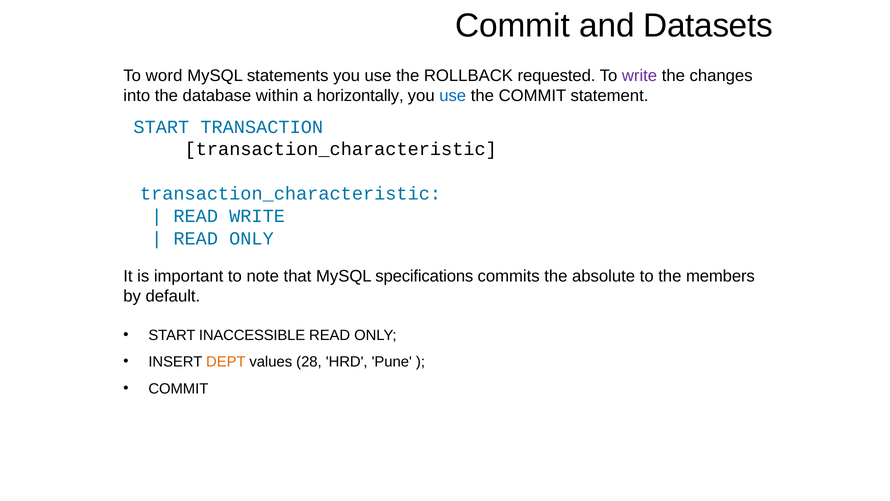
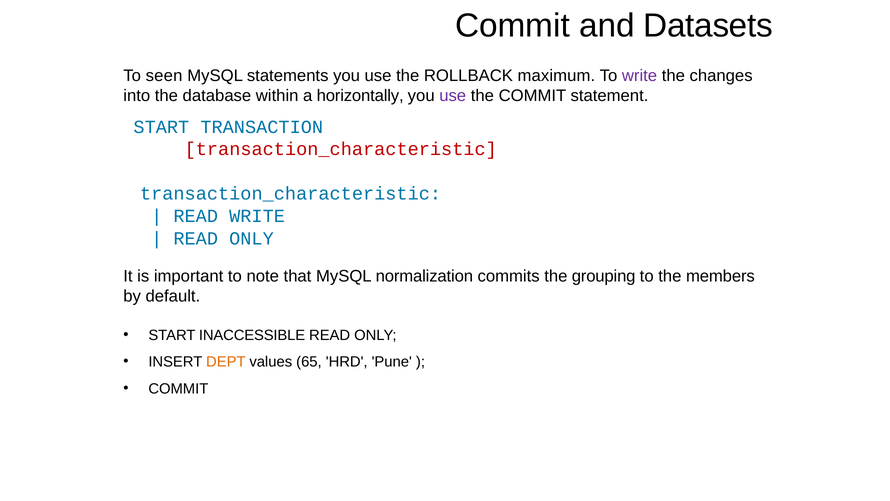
word: word -> seen
requested: requested -> maximum
use at (453, 96) colour: blue -> purple
transaction_characteristic at (341, 149) colour: black -> red
specifications: specifications -> normalization
absolute: absolute -> grouping
28: 28 -> 65
